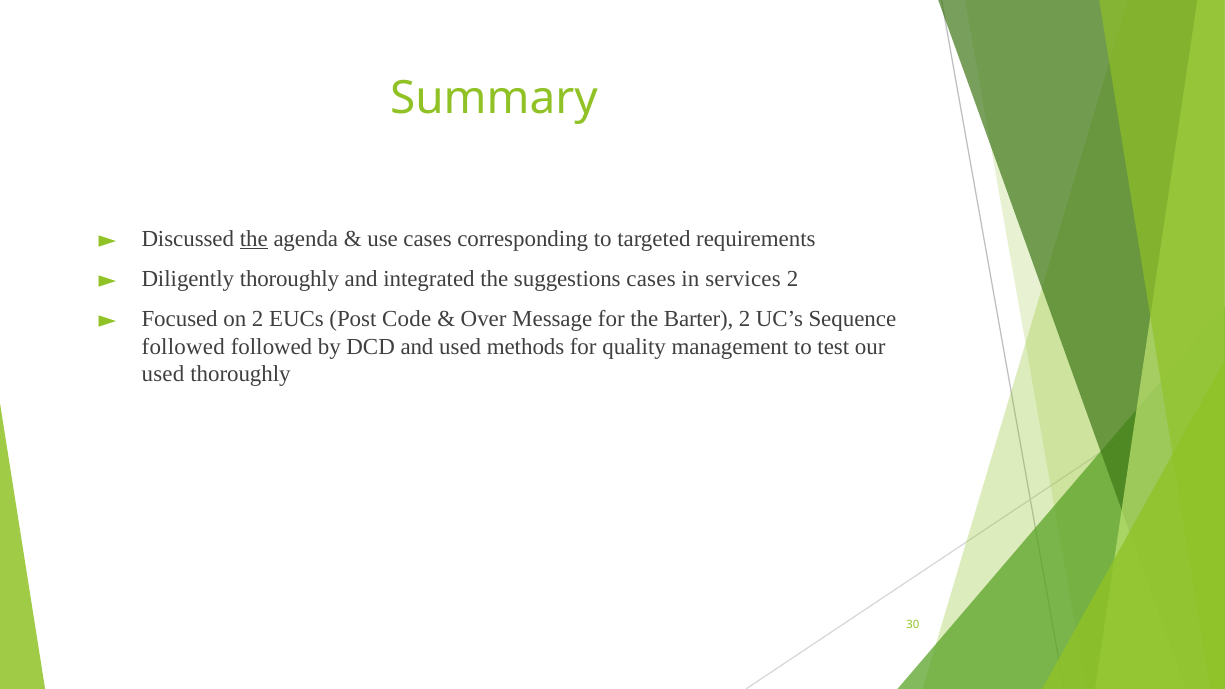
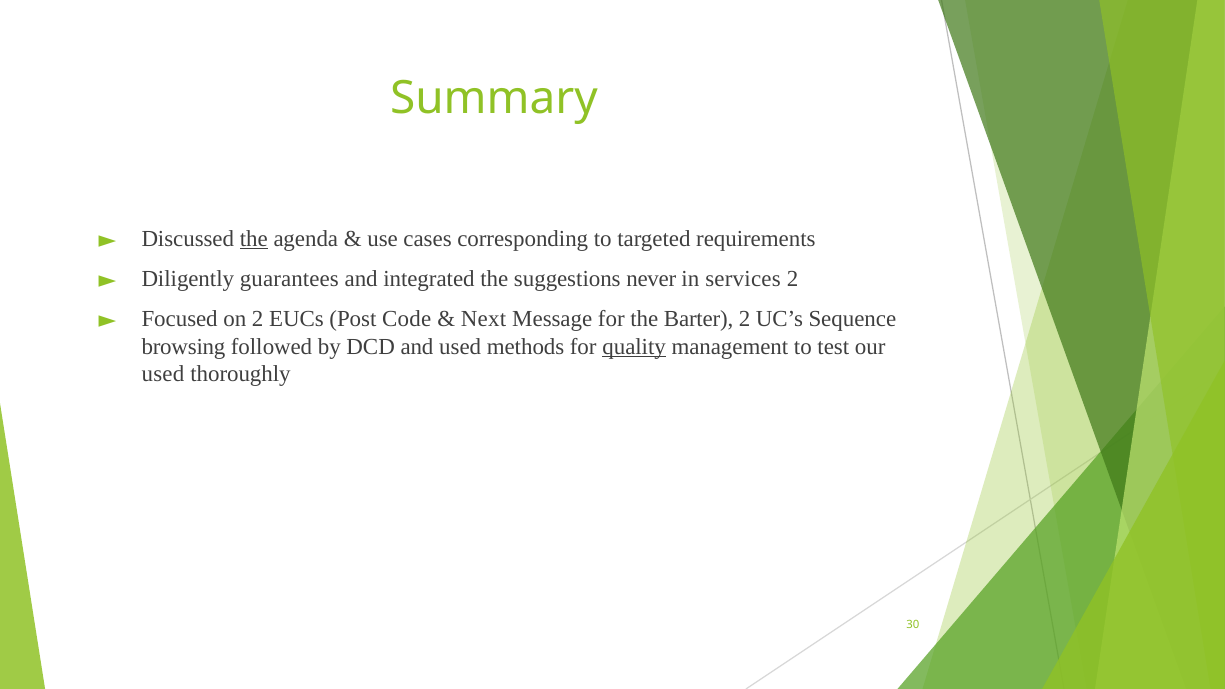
Diligently thoroughly: thoroughly -> guarantees
suggestions cases: cases -> never
Over: Over -> Next
followed at (183, 347): followed -> browsing
quality underline: none -> present
